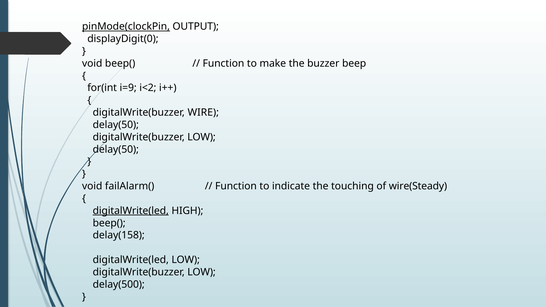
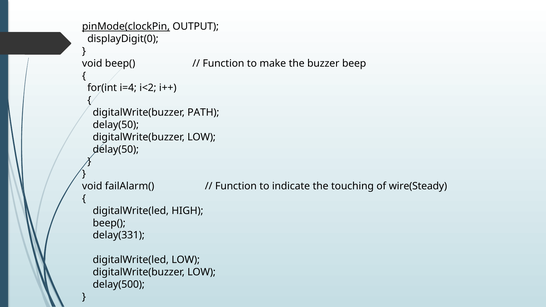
i=9: i=9 -> i=4
WIRE: WIRE -> PATH
digitalWrite(led at (131, 211) underline: present -> none
delay(158: delay(158 -> delay(331
